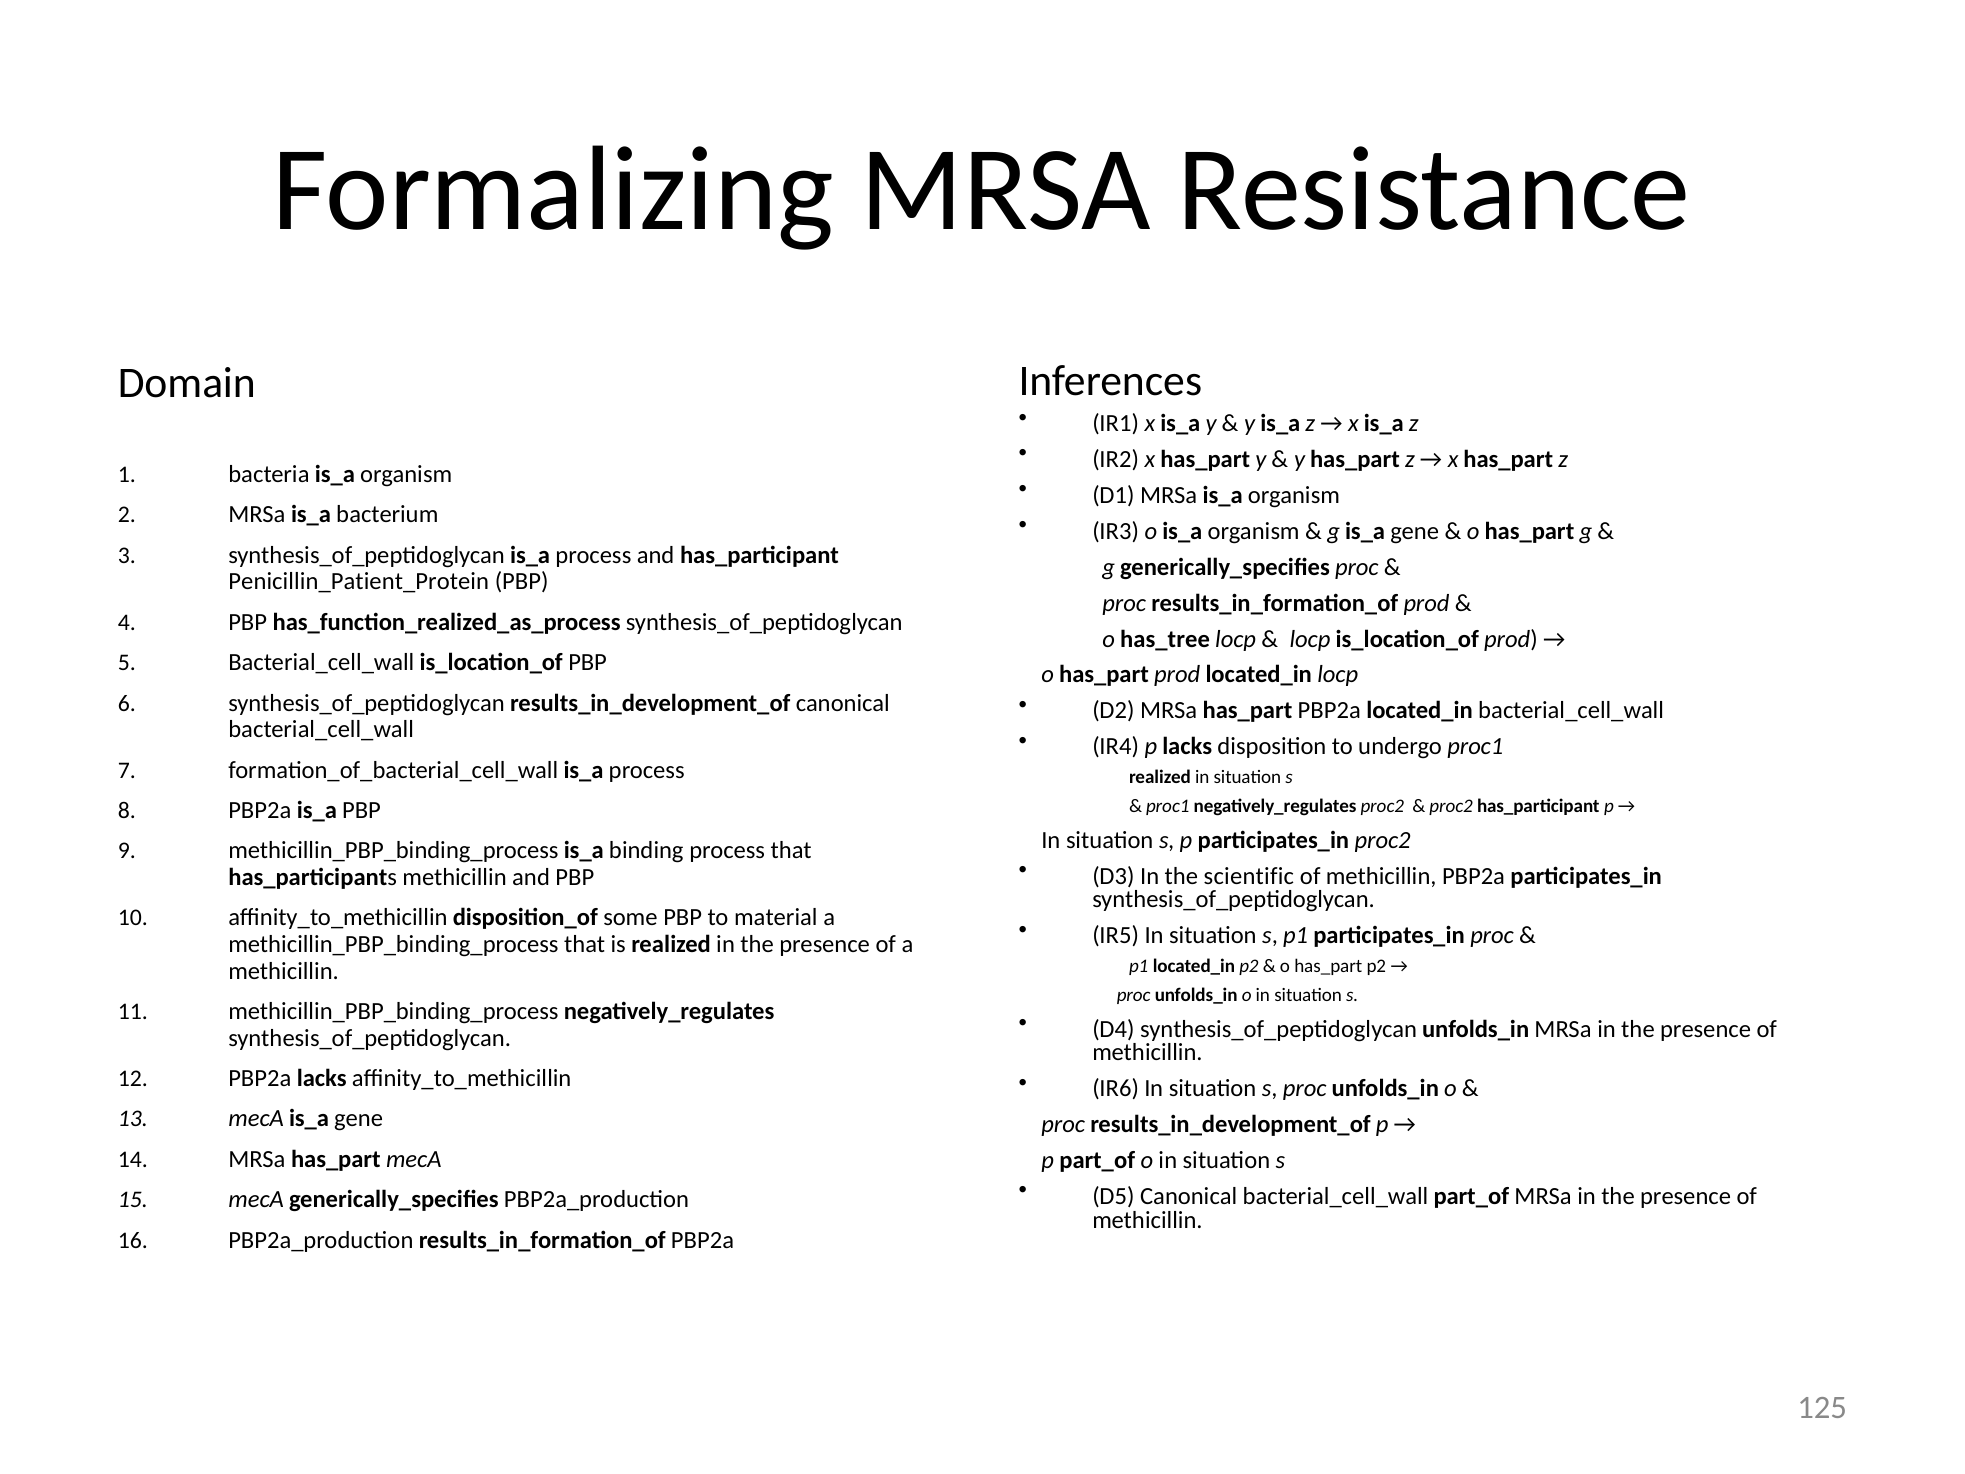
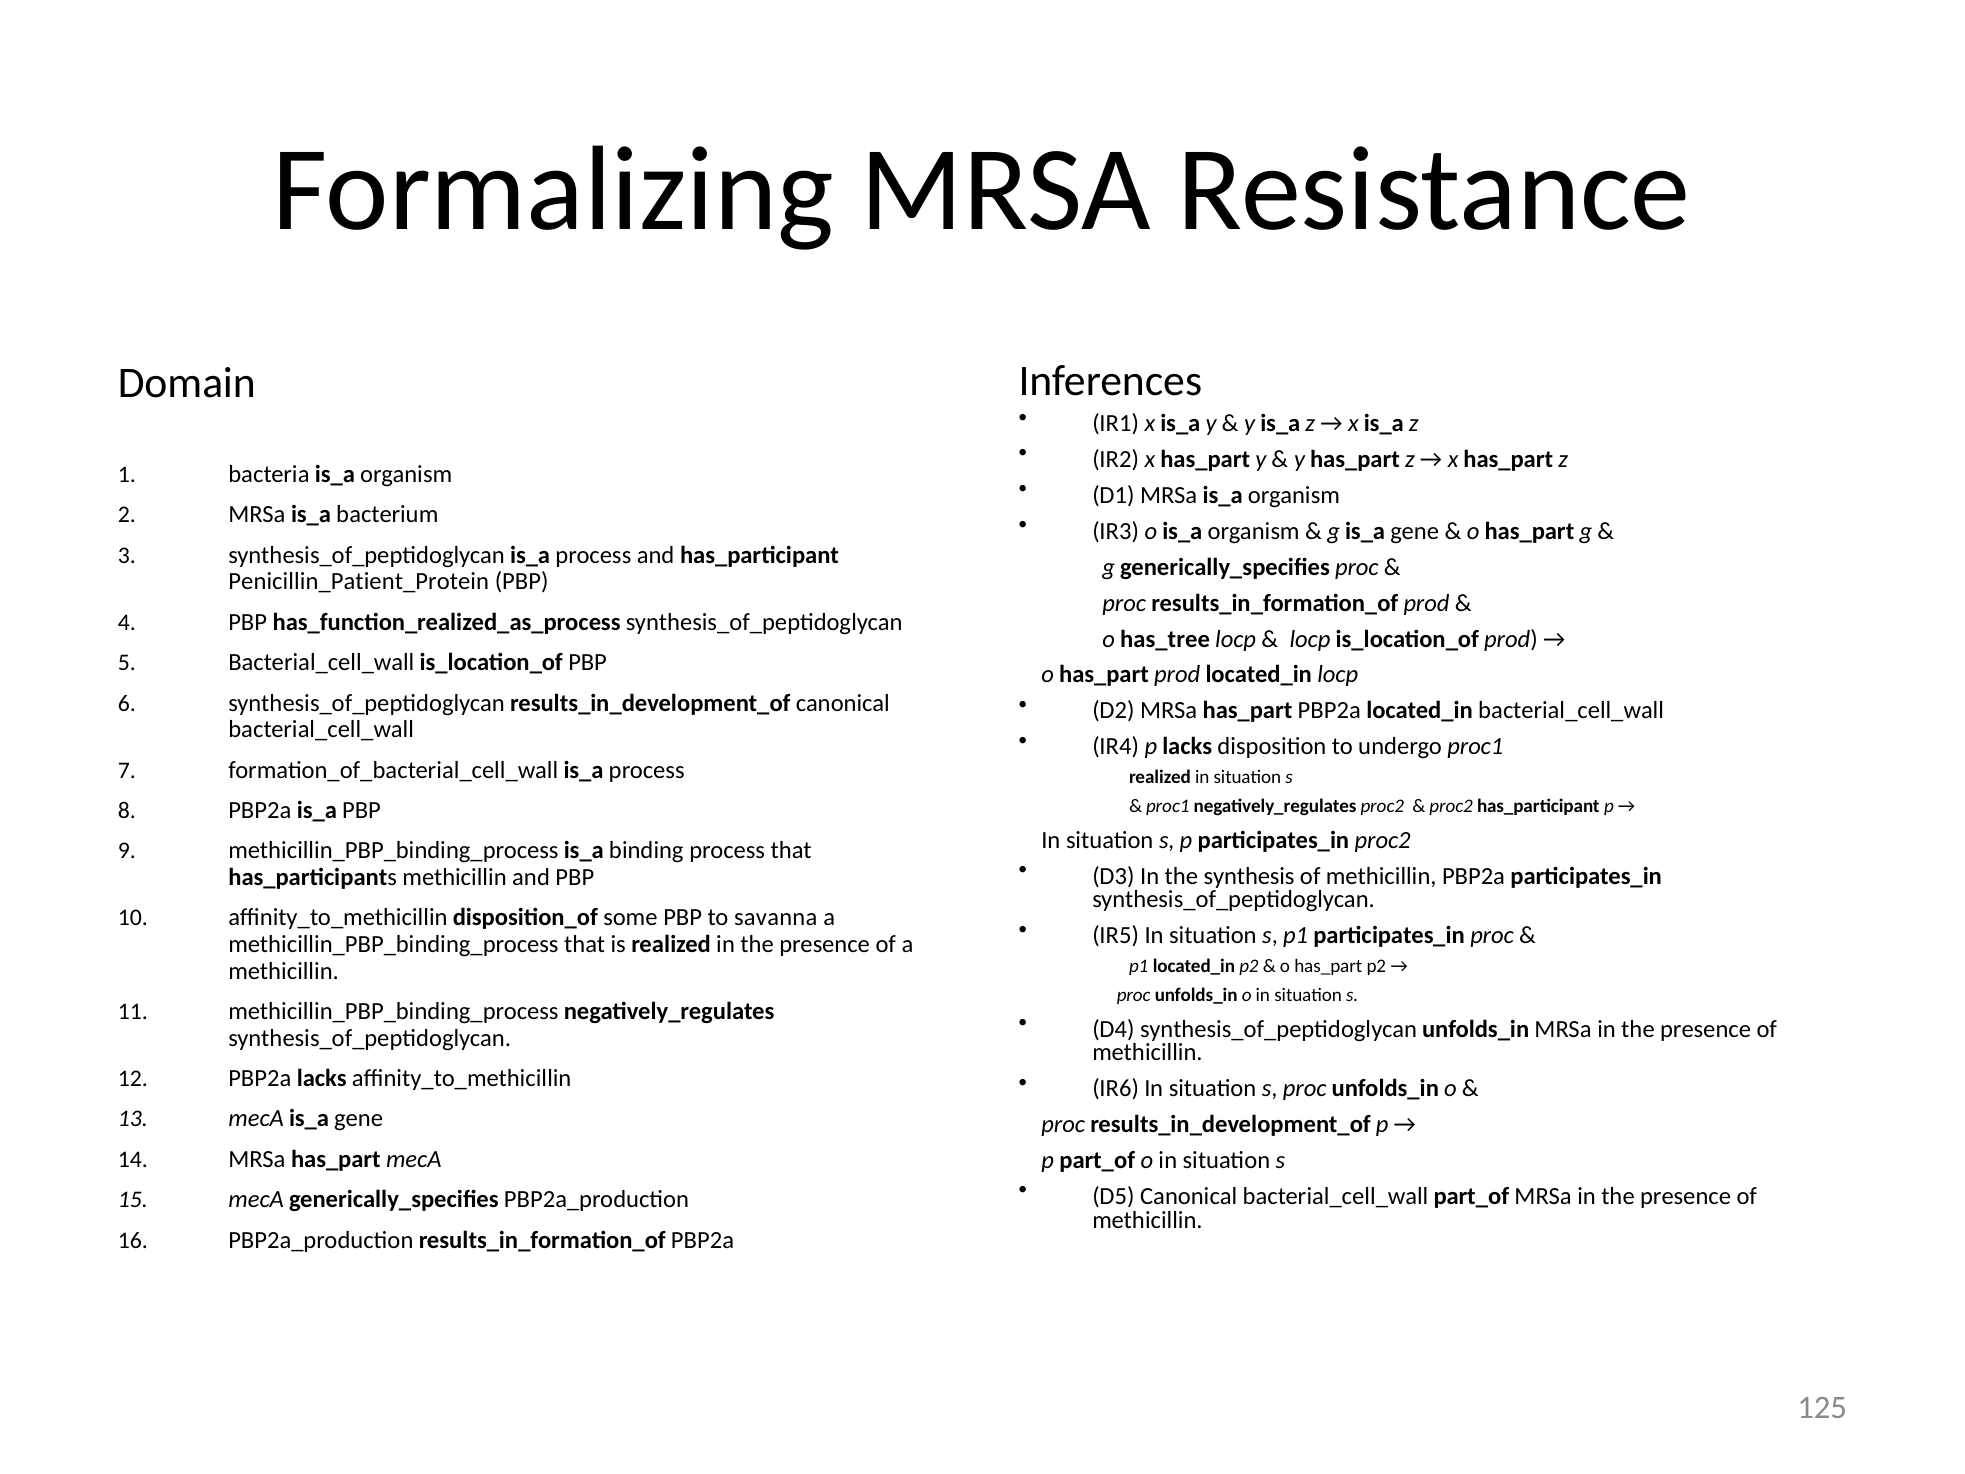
scientific: scientific -> synthesis
material: material -> savanna
